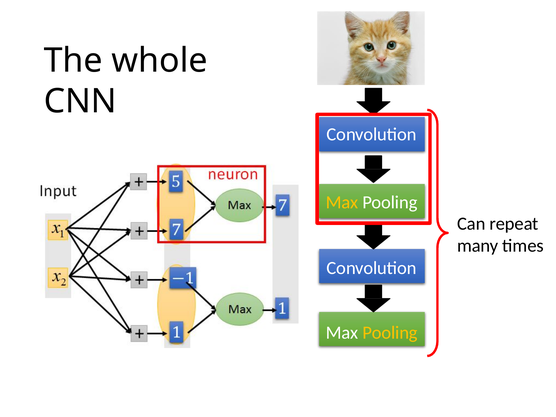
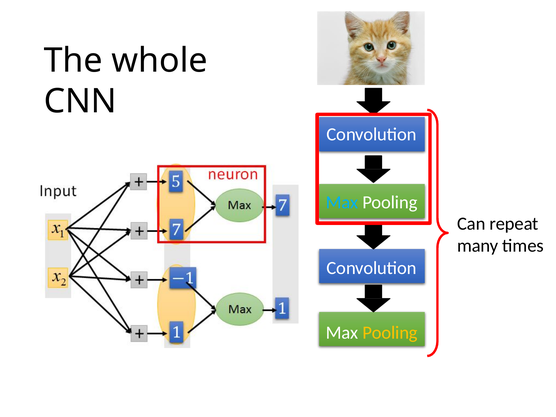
Max at (342, 202) colour: yellow -> light blue
